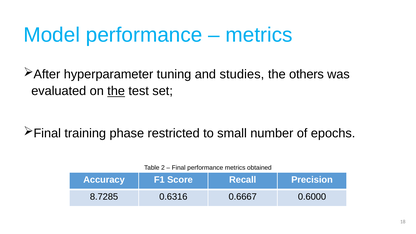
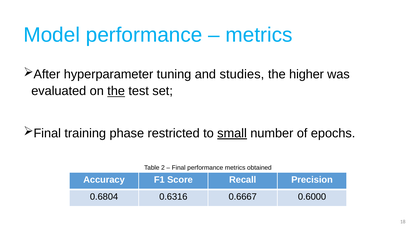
others: others -> higher
small underline: none -> present
8.7285: 8.7285 -> 0.6804
